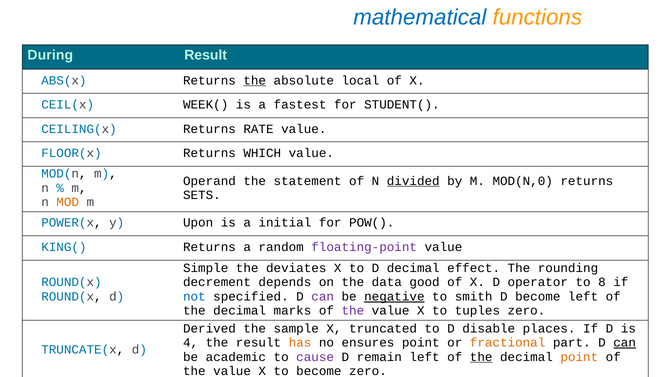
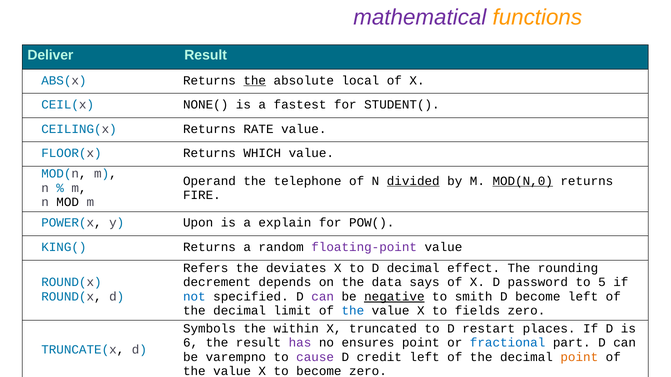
mathematical colour: blue -> purple
During: During -> Deliver
WEEK(: WEEK( -> NONE(
statement: statement -> telephone
MOD(N,0 underline: none -> present
SETS: SETS -> FIRE
MOD colour: orange -> black
initial: initial -> explain
Simple: Simple -> Refers
good: good -> says
operator: operator -> password
8: 8 -> 5
marks: marks -> limit
the at (353, 311) colour: purple -> blue
tuples: tuples -> fields
Derived: Derived -> Symbols
sample: sample -> within
disable: disable -> restart
4: 4 -> 6
has colour: orange -> purple
fractional colour: orange -> blue
can at (625, 343) underline: present -> none
academic: academic -> varempno
remain: remain -> credit
the at (481, 357) underline: present -> none
